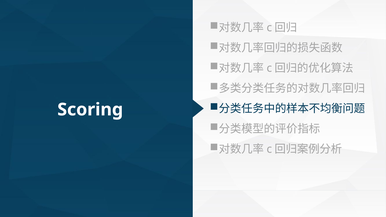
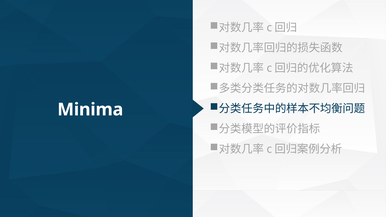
Scoring: Scoring -> Minima
